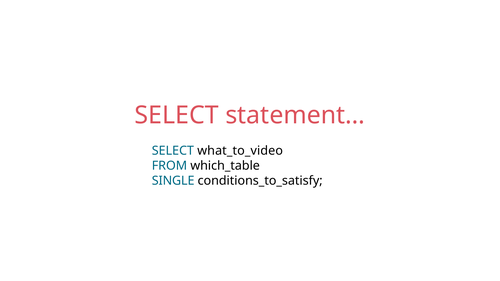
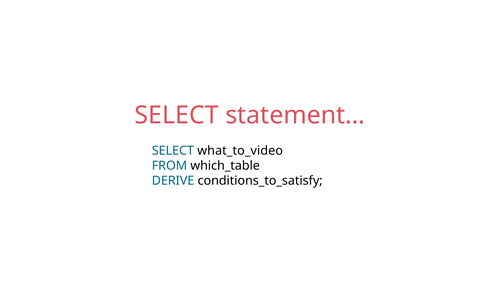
SINGLE: SINGLE -> DERIVE
